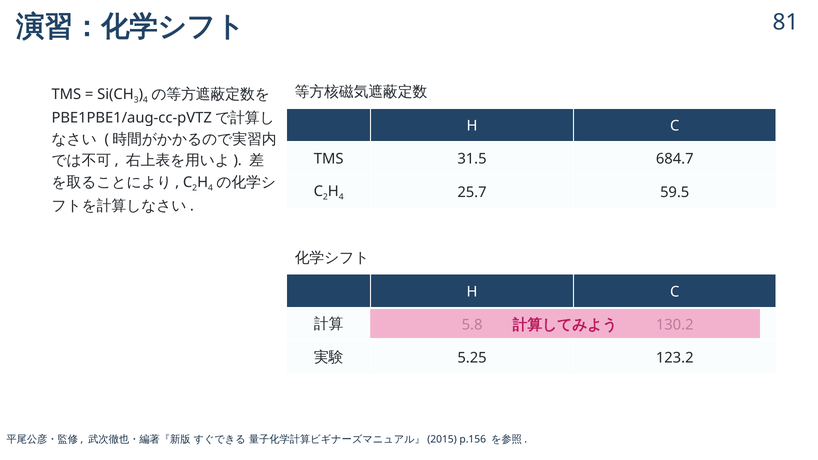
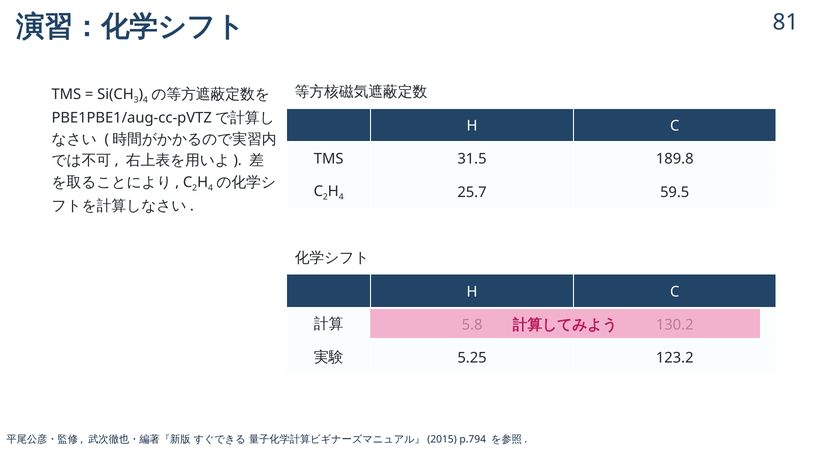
684.7: 684.7 -> 189.8
p.156: p.156 -> p.794
